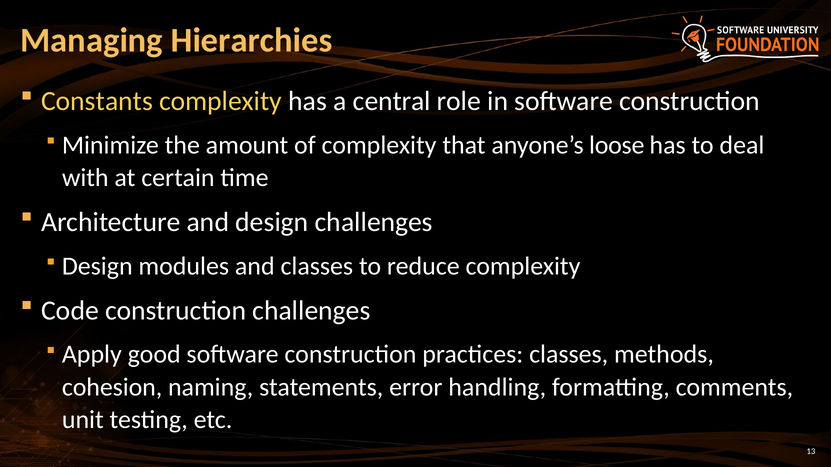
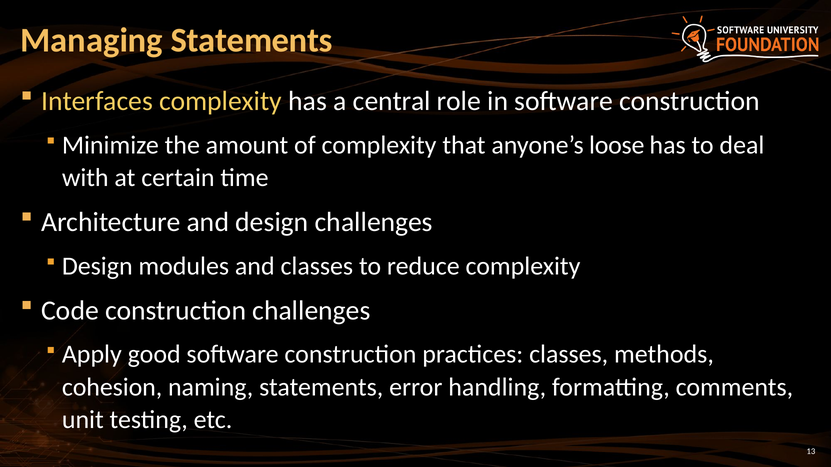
Managing Hierarchies: Hierarchies -> Statements
Constants: Constants -> Interfaces
